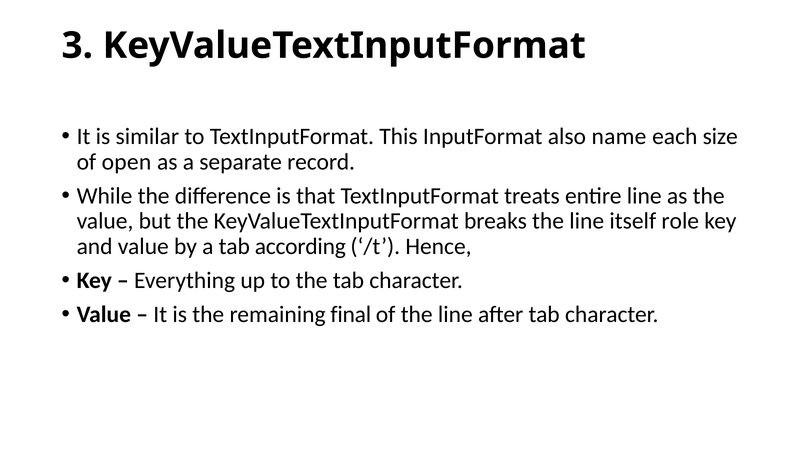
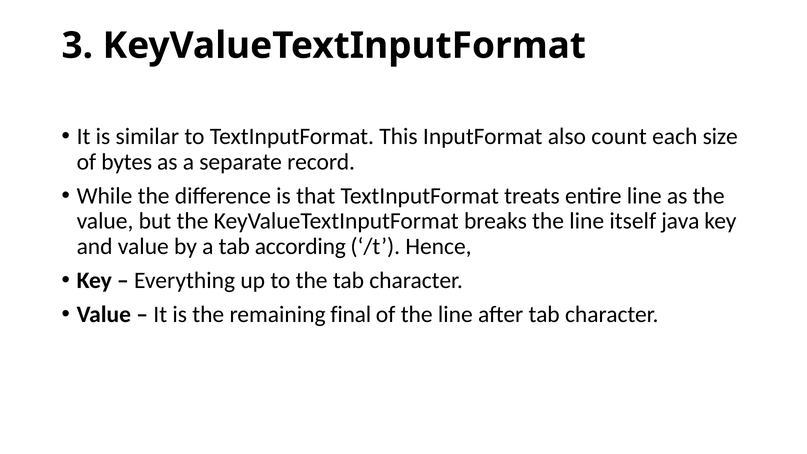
name: name -> count
open: open -> bytes
role: role -> java
